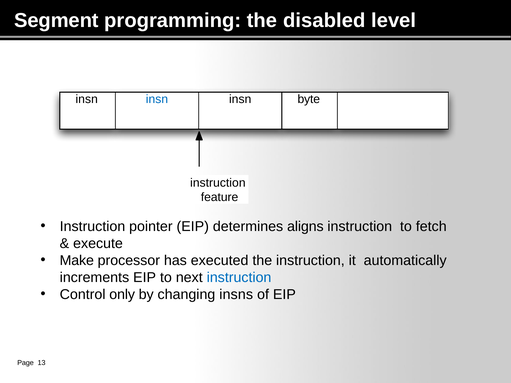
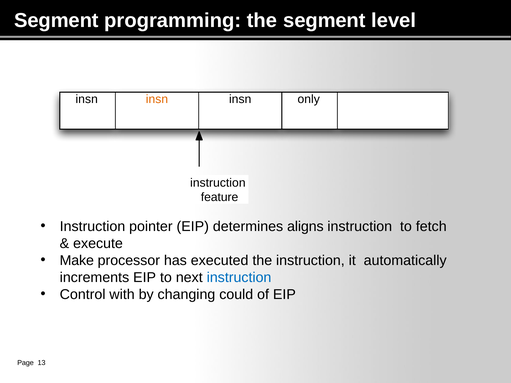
the disabled: disabled -> segment
insn at (157, 99) colour: blue -> orange
byte: byte -> only
only: only -> with
insns: insns -> could
